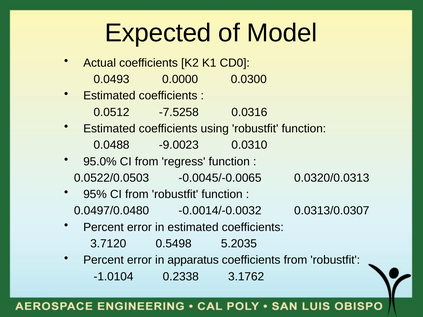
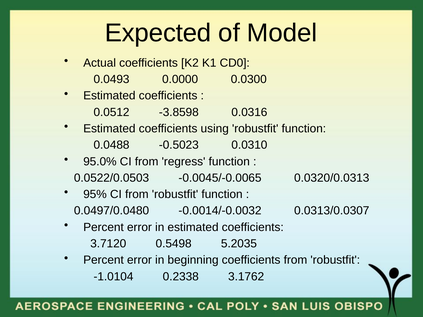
-7.5258: -7.5258 -> -3.8598
-9.0023: -9.0023 -> -0.5023
apparatus: apparatus -> beginning
